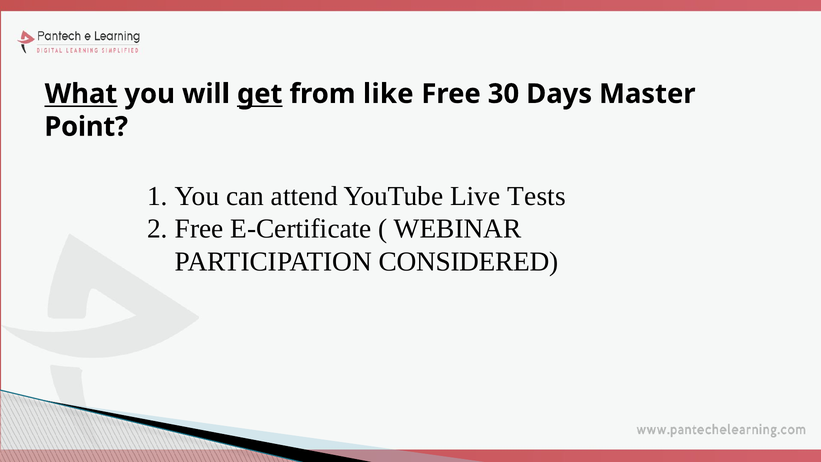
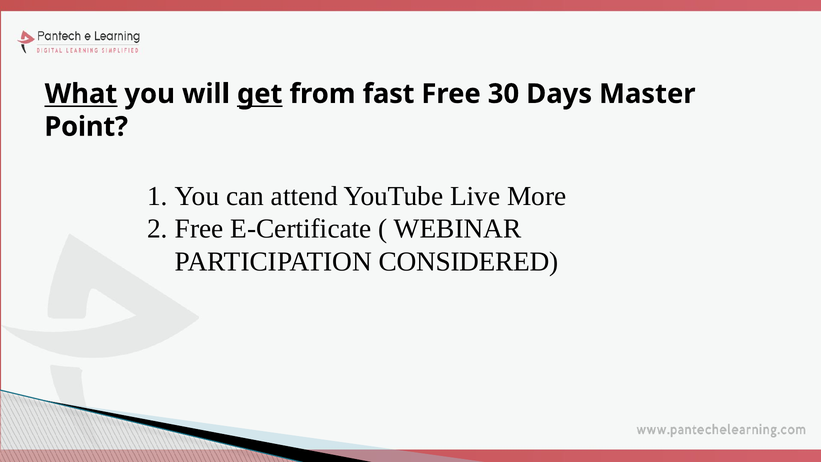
like: like -> fast
Tests: Tests -> More
